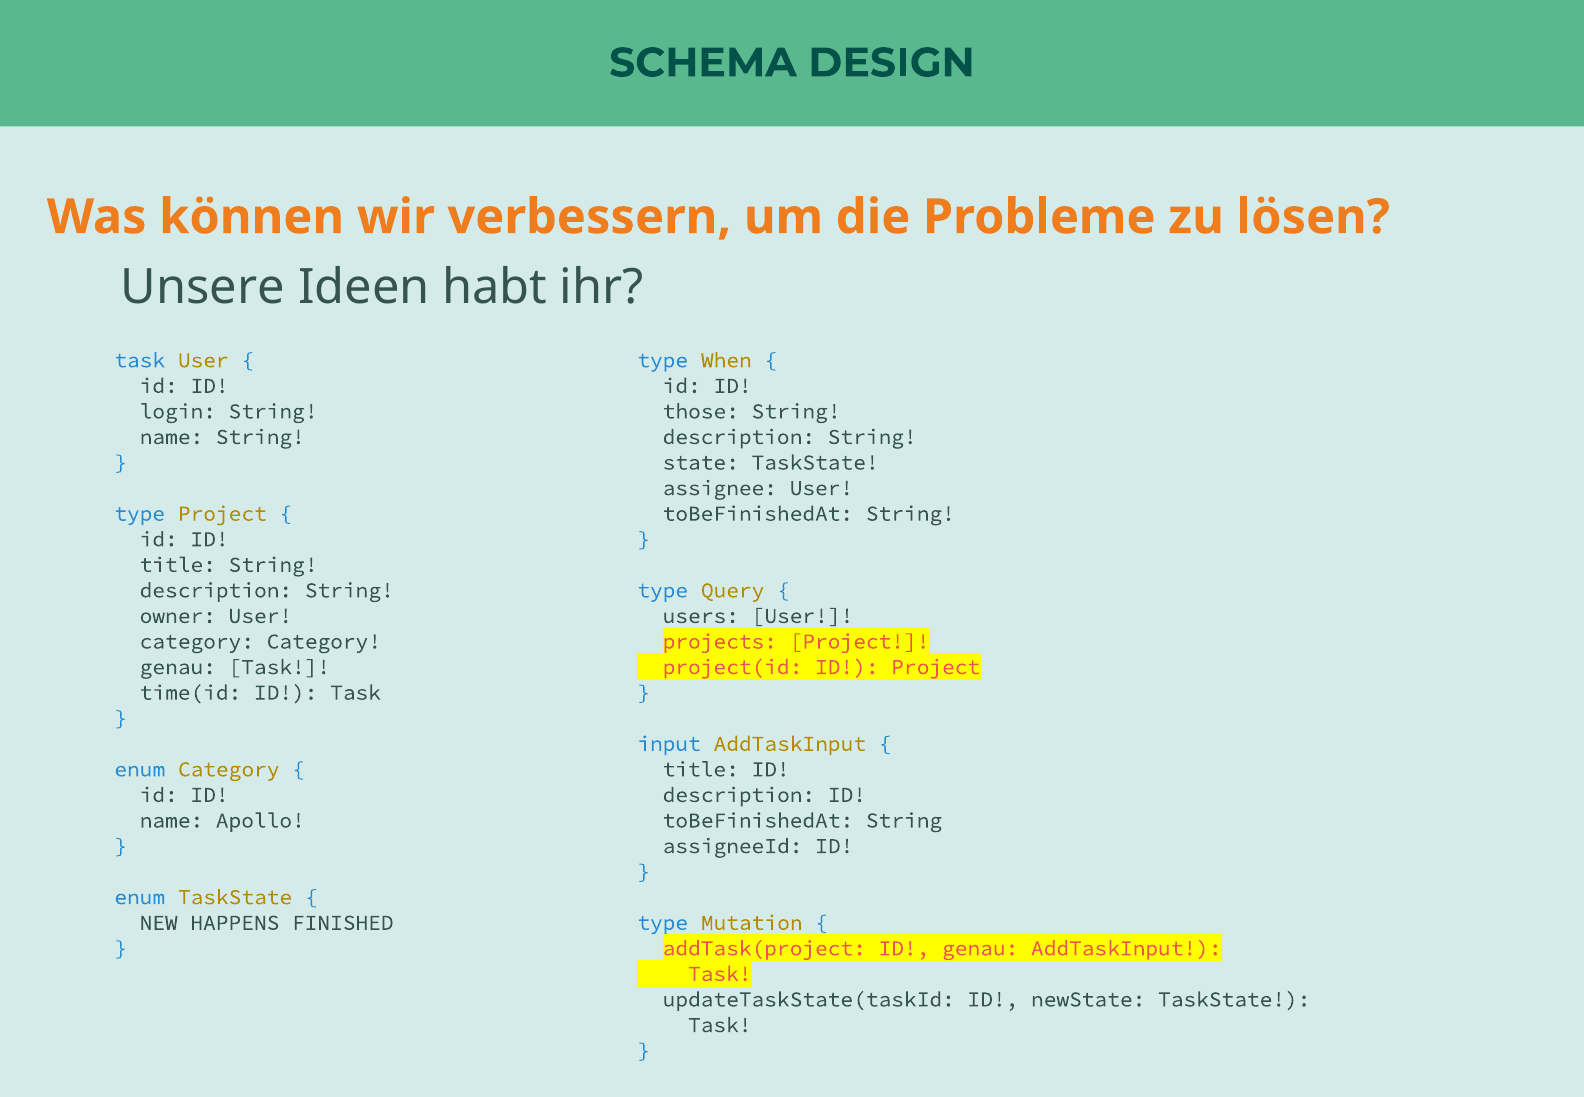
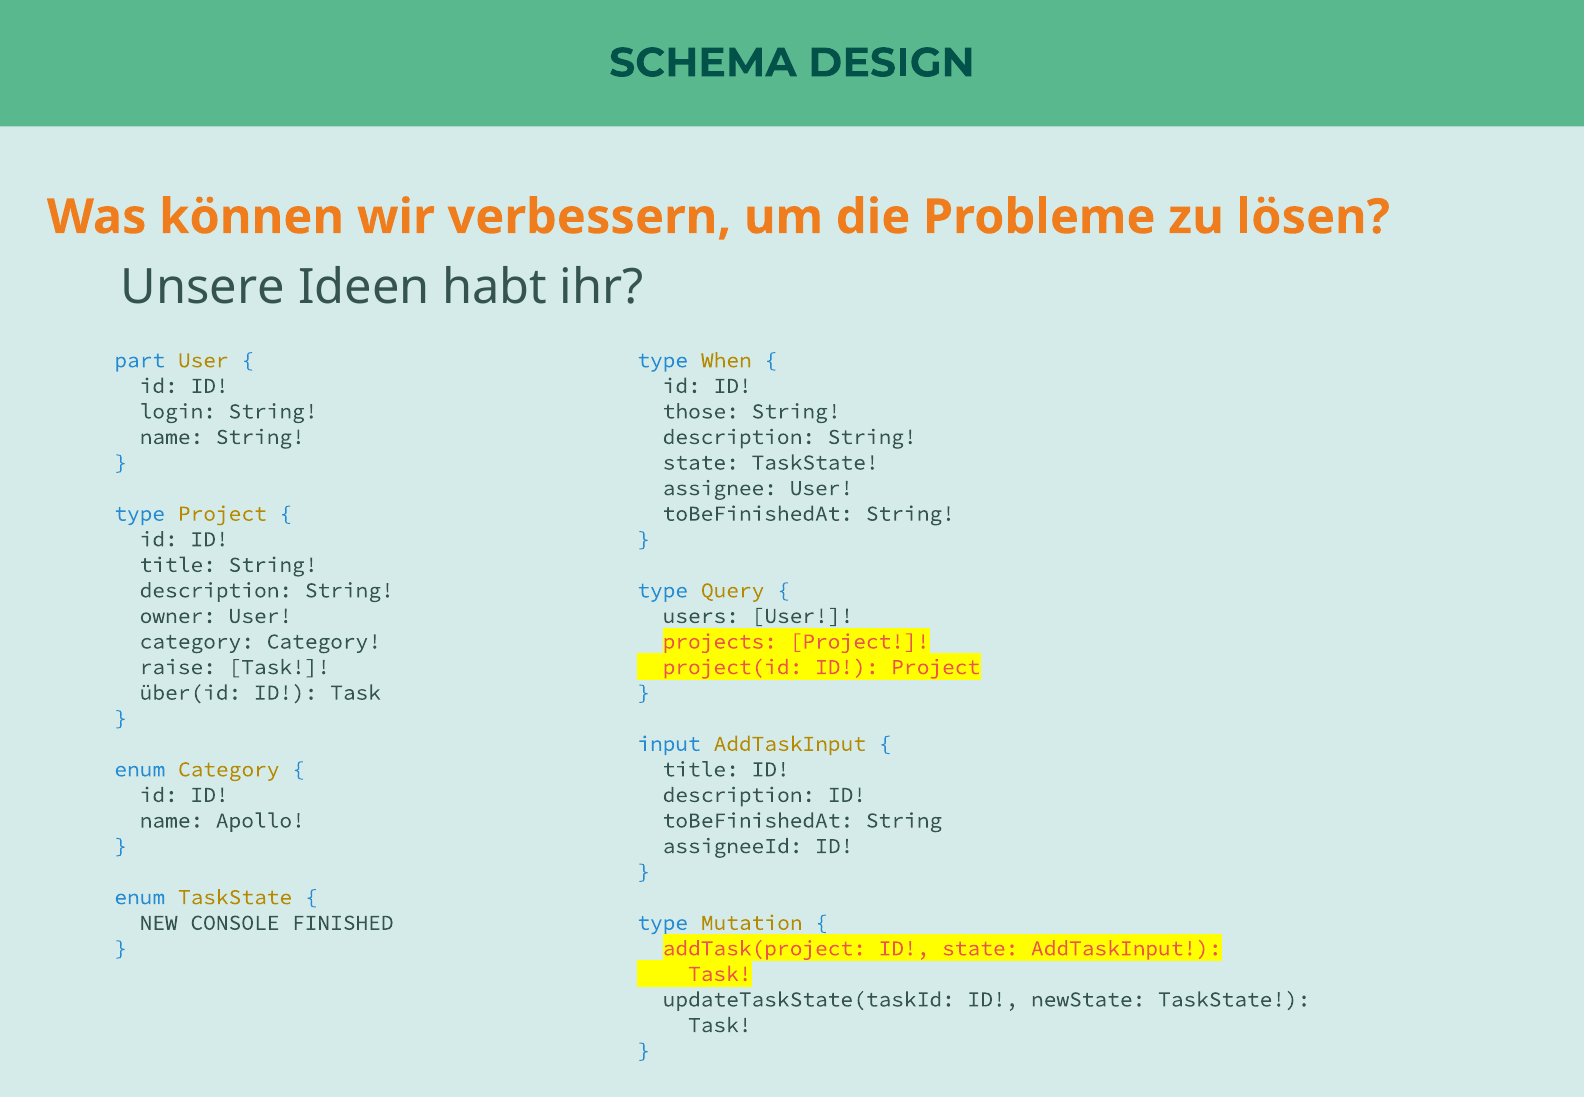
task at (140, 360): task -> part
genau at (178, 667): genau -> raise
time(id: time(id -> über(id
HAPPENS: HAPPENS -> CONSOLE
ID genau: genau -> state
